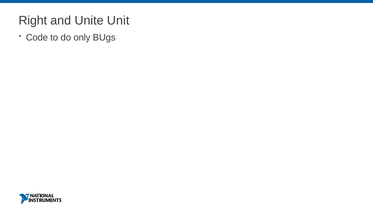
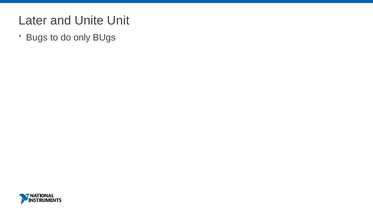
Right: Right -> Later
Code at (37, 37): Code -> Bugs
